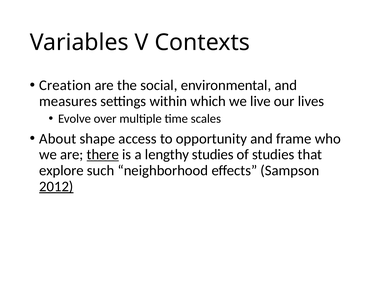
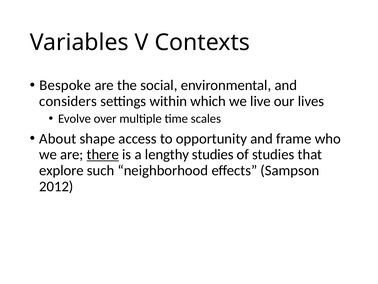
Creation: Creation -> Bespoke
measures: measures -> considers
2012 underline: present -> none
